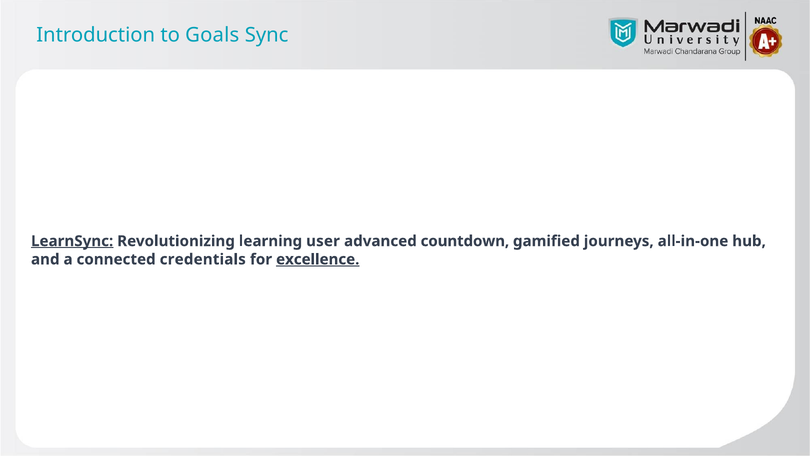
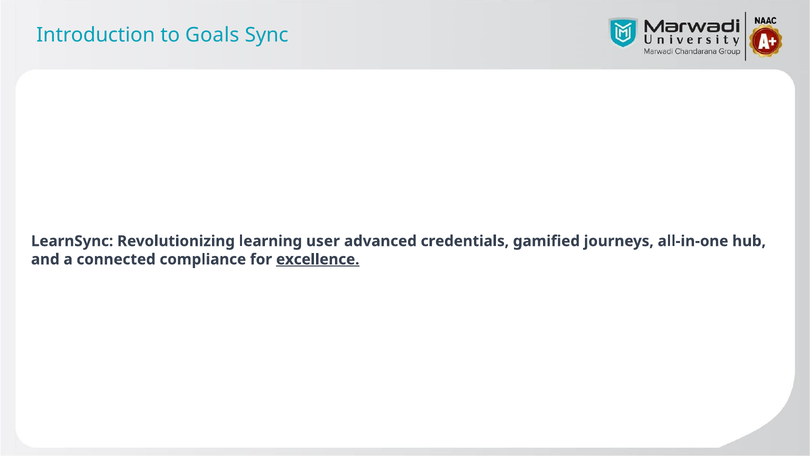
LearnSync underline: present -> none
countdown: countdown -> credentials
credentials: credentials -> compliance
